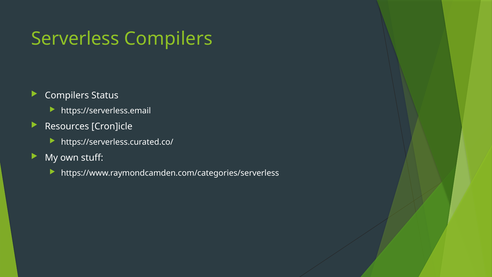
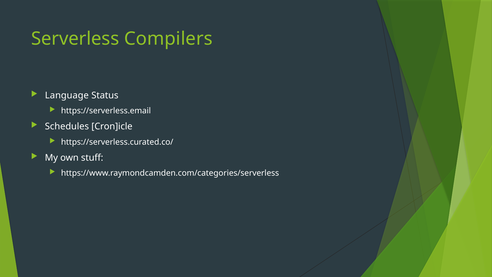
Compilers at (67, 95): Compilers -> Language
Resources: Resources -> Schedules
